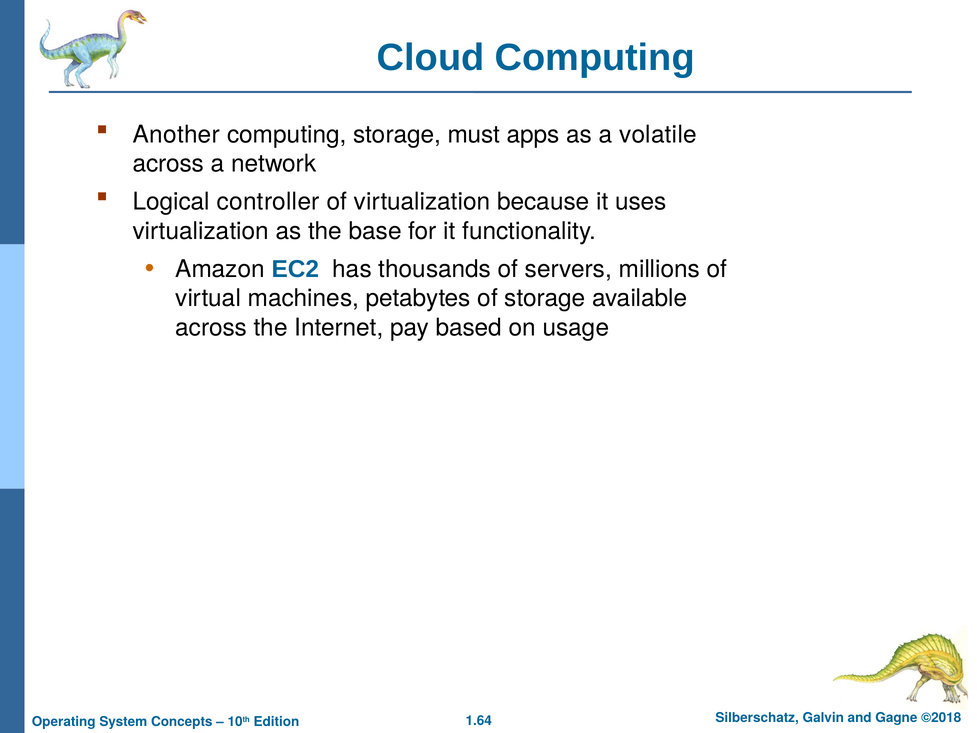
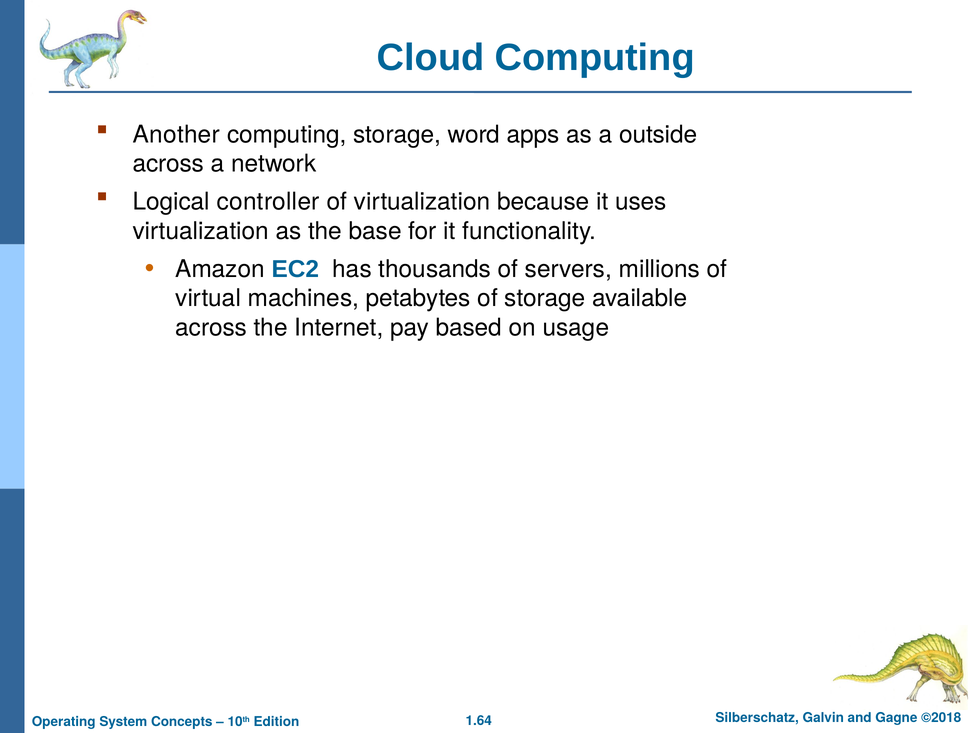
must: must -> word
volatile: volatile -> outside
